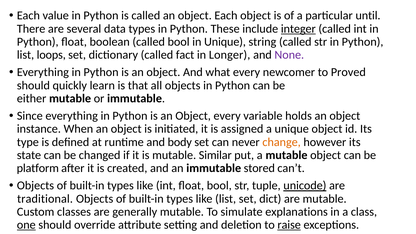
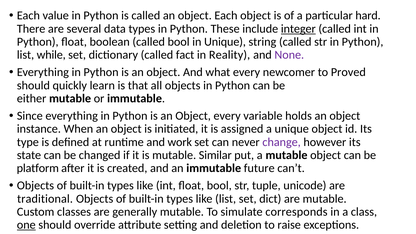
until: until -> hard
loops: loops -> while
Longer: Longer -> Reality
body: body -> work
change colour: orange -> purple
stored: stored -> future
unicode underline: present -> none
explanations: explanations -> corresponds
raise underline: present -> none
